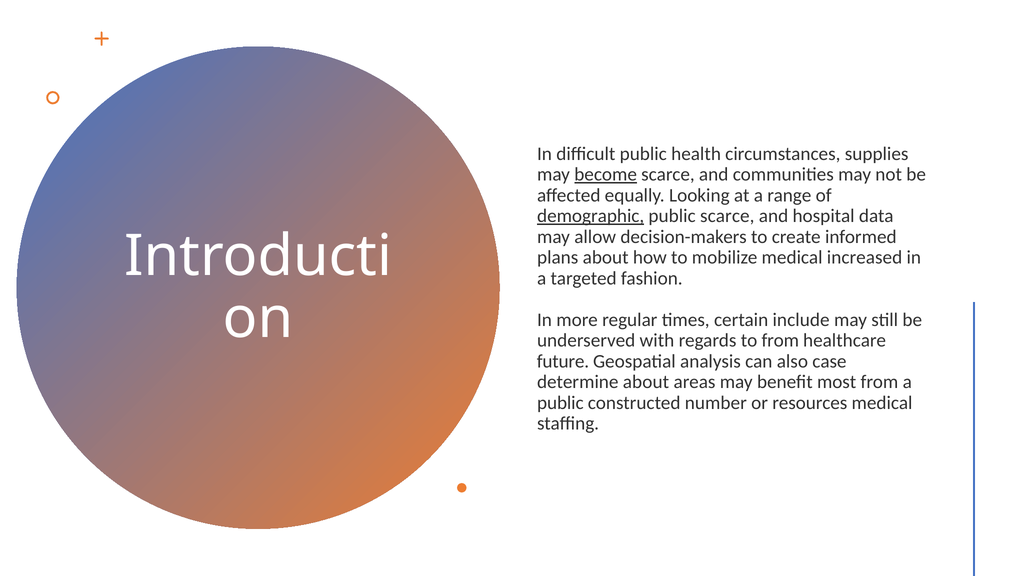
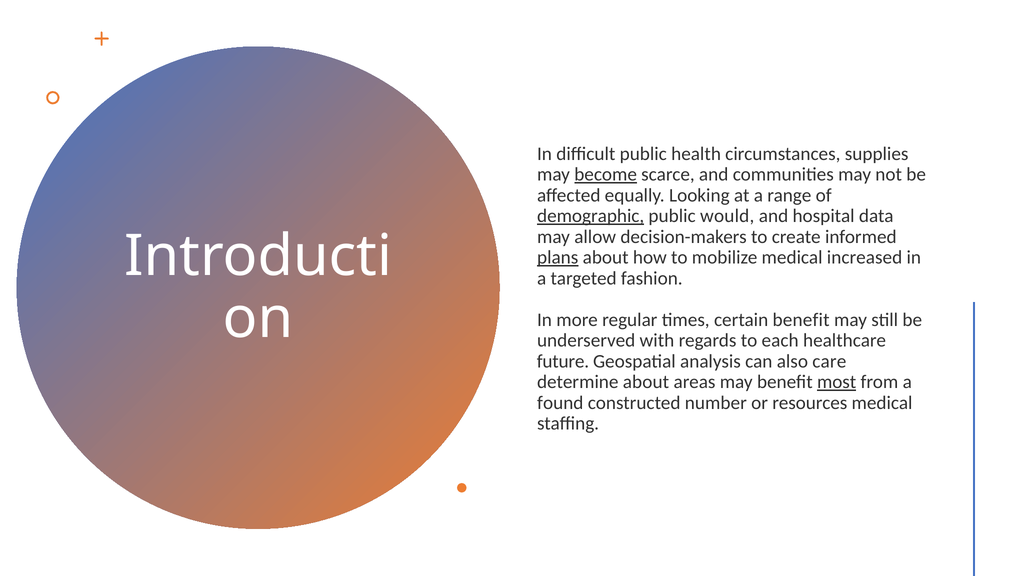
public scarce: scarce -> would
plans underline: none -> present
certain include: include -> benefit
to from: from -> each
case: case -> care
most underline: none -> present
public at (560, 403): public -> found
